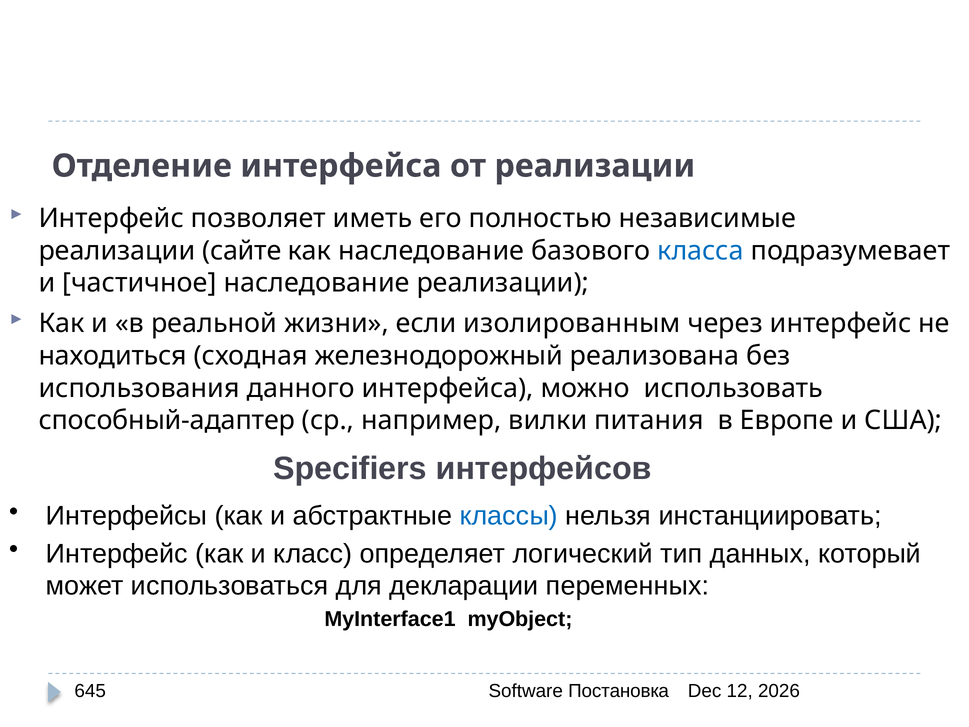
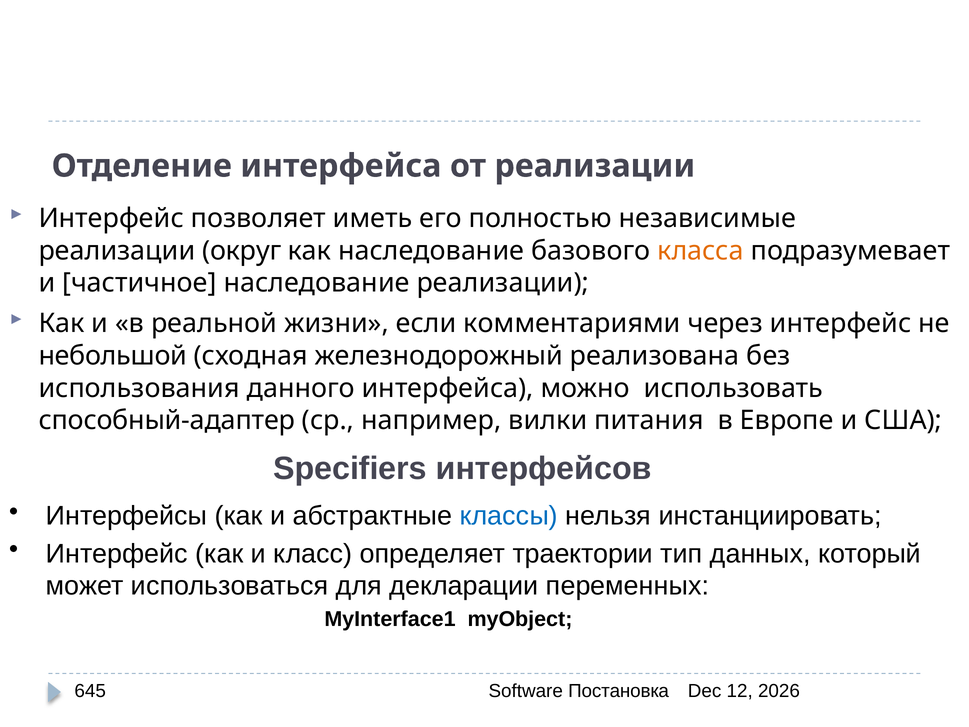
сайте: сайте -> округ
класса colour: blue -> orange
изолированным: изолированным -> комментариями
находиться: находиться -> небольшой
логический: логический -> траектории
